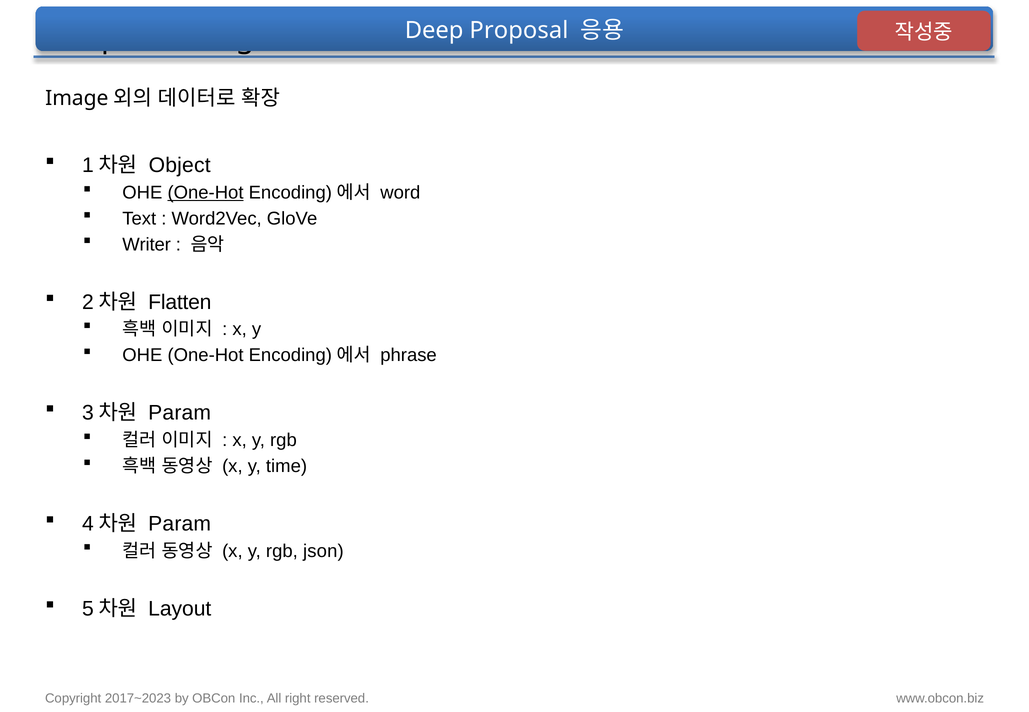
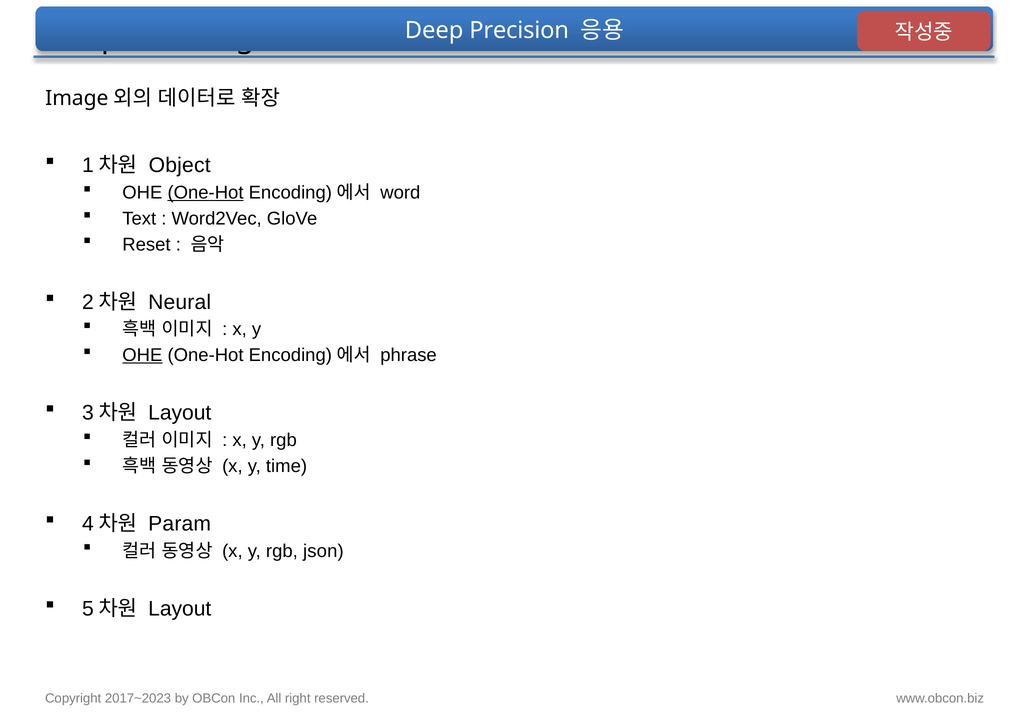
Proposal: Proposal -> Precision
Writer: Writer -> Reset
Flatten: Flatten -> Neural
OHE at (142, 355) underline: none -> present
Param at (180, 413): Param -> Layout
